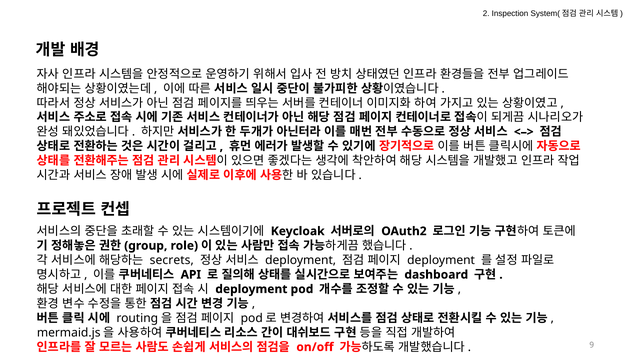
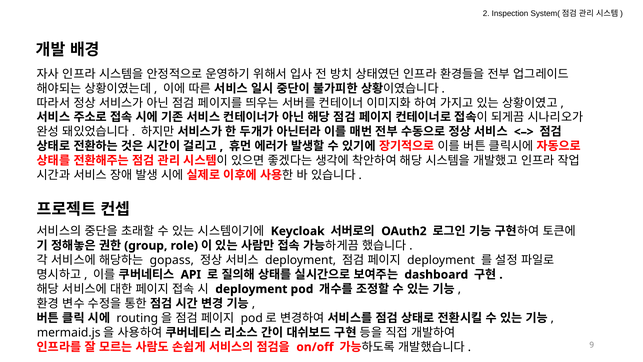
secrets: secrets -> gopass
